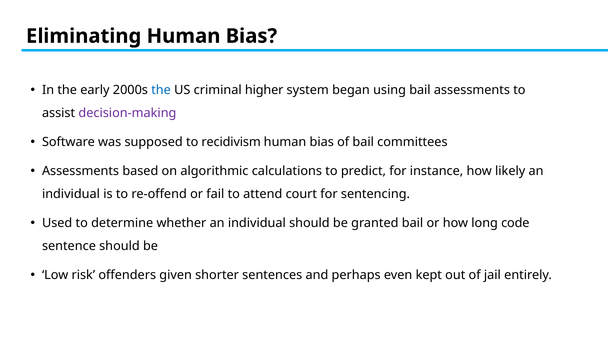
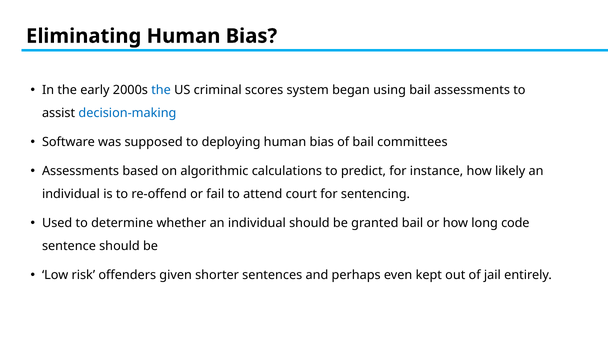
higher: higher -> scores
decision-making colour: purple -> blue
recidivism: recidivism -> deploying
